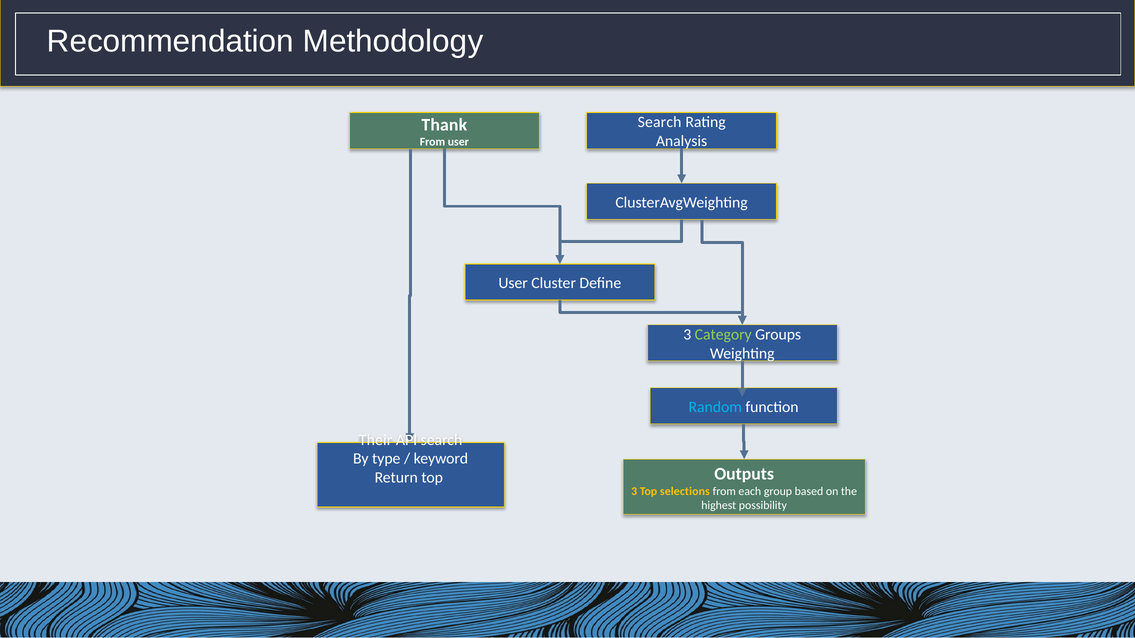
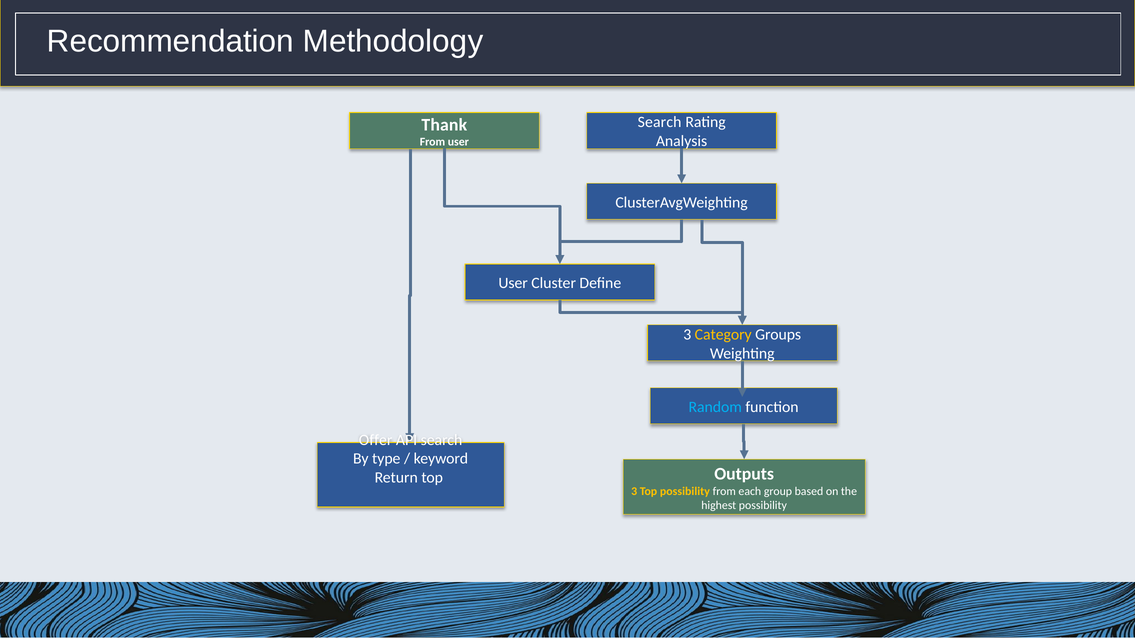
Category colour: light green -> yellow
Their: Their -> Offer
Top selections: selections -> possibility
